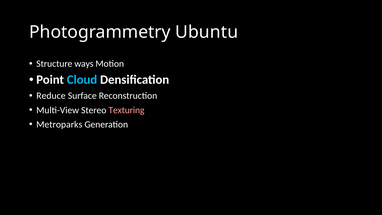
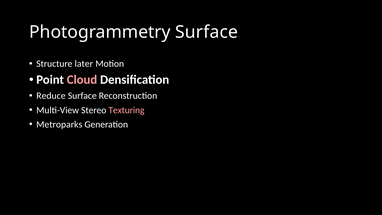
Photogrammetry Ubuntu: Ubuntu -> Surface
ways: ways -> later
Cloud colour: light blue -> pink
